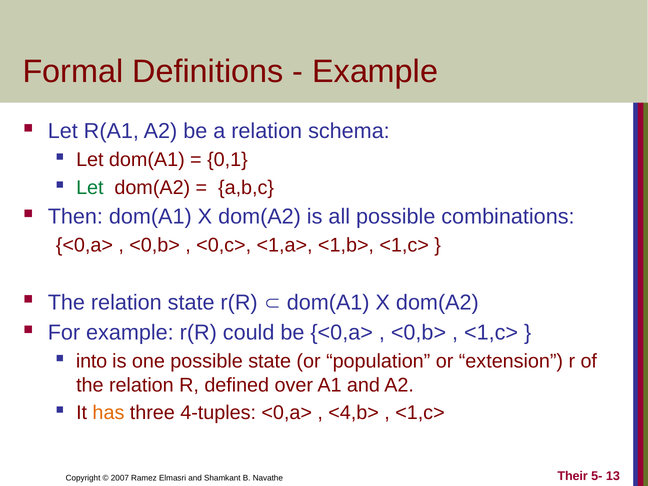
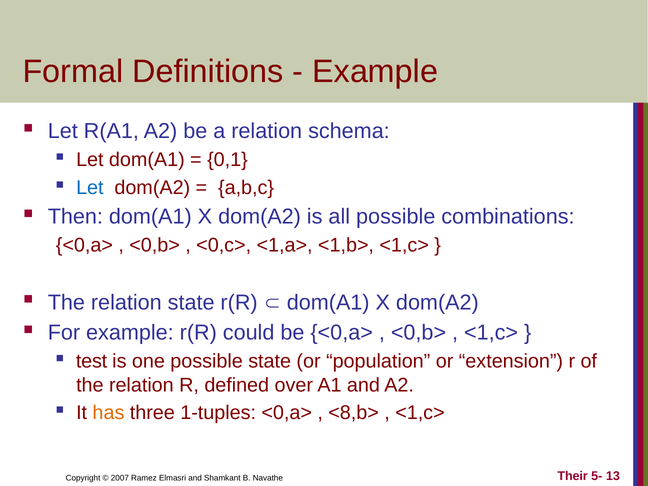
Let at (90, 187) colour: green -> blue
into: into -> test
4-tuples: 4-tuples -> 1-tuples
<4,b>: <4,b> -> <8,b>
